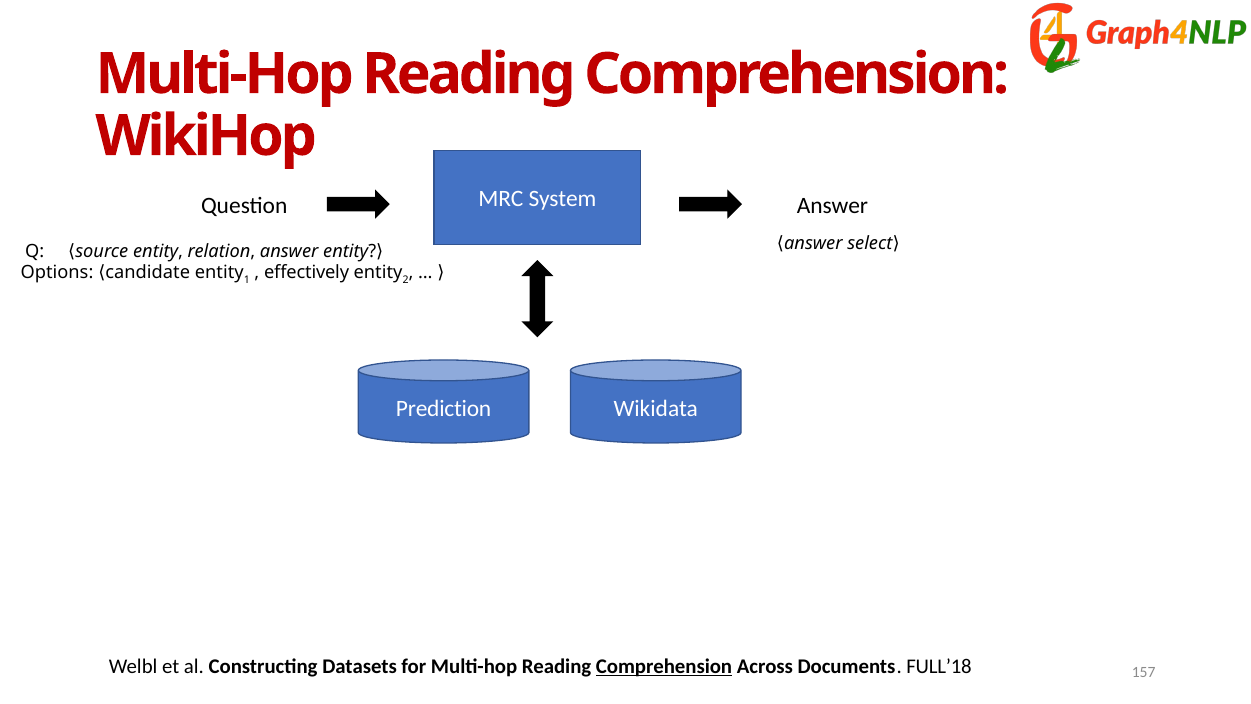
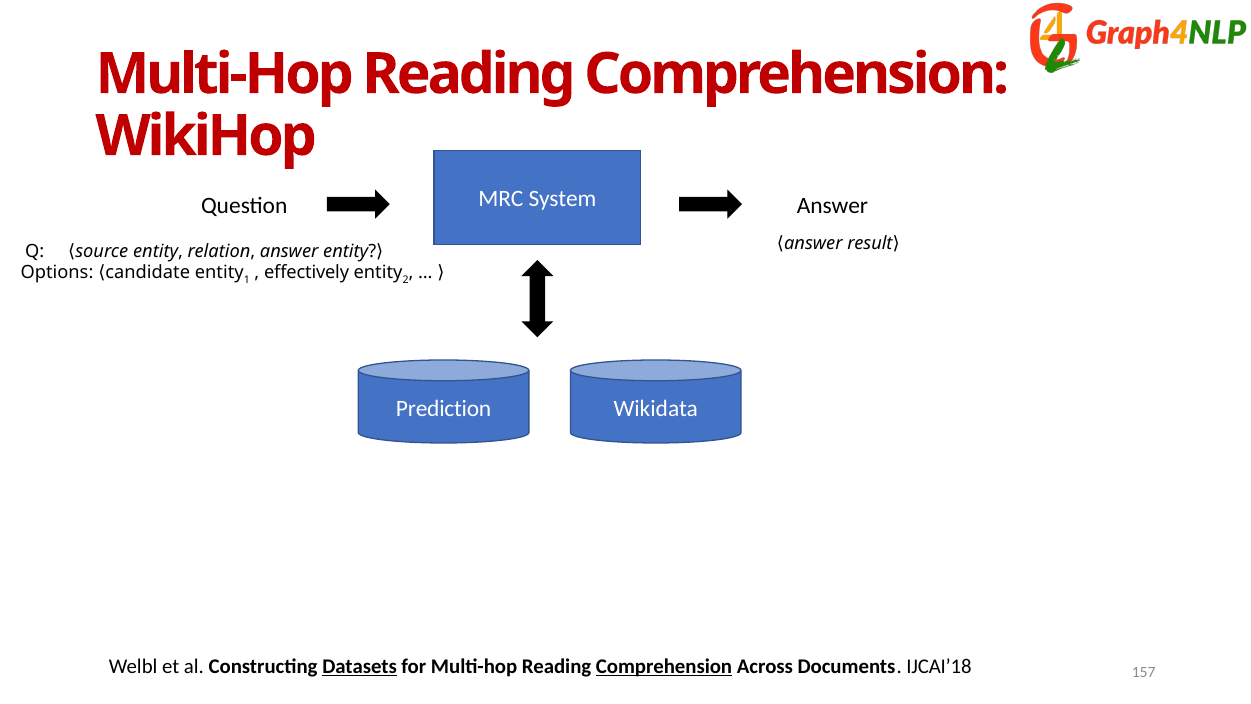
select: select -> result
Datasets underline: none -> present
FULL’18: FULL’18 -> IJCAI’18
